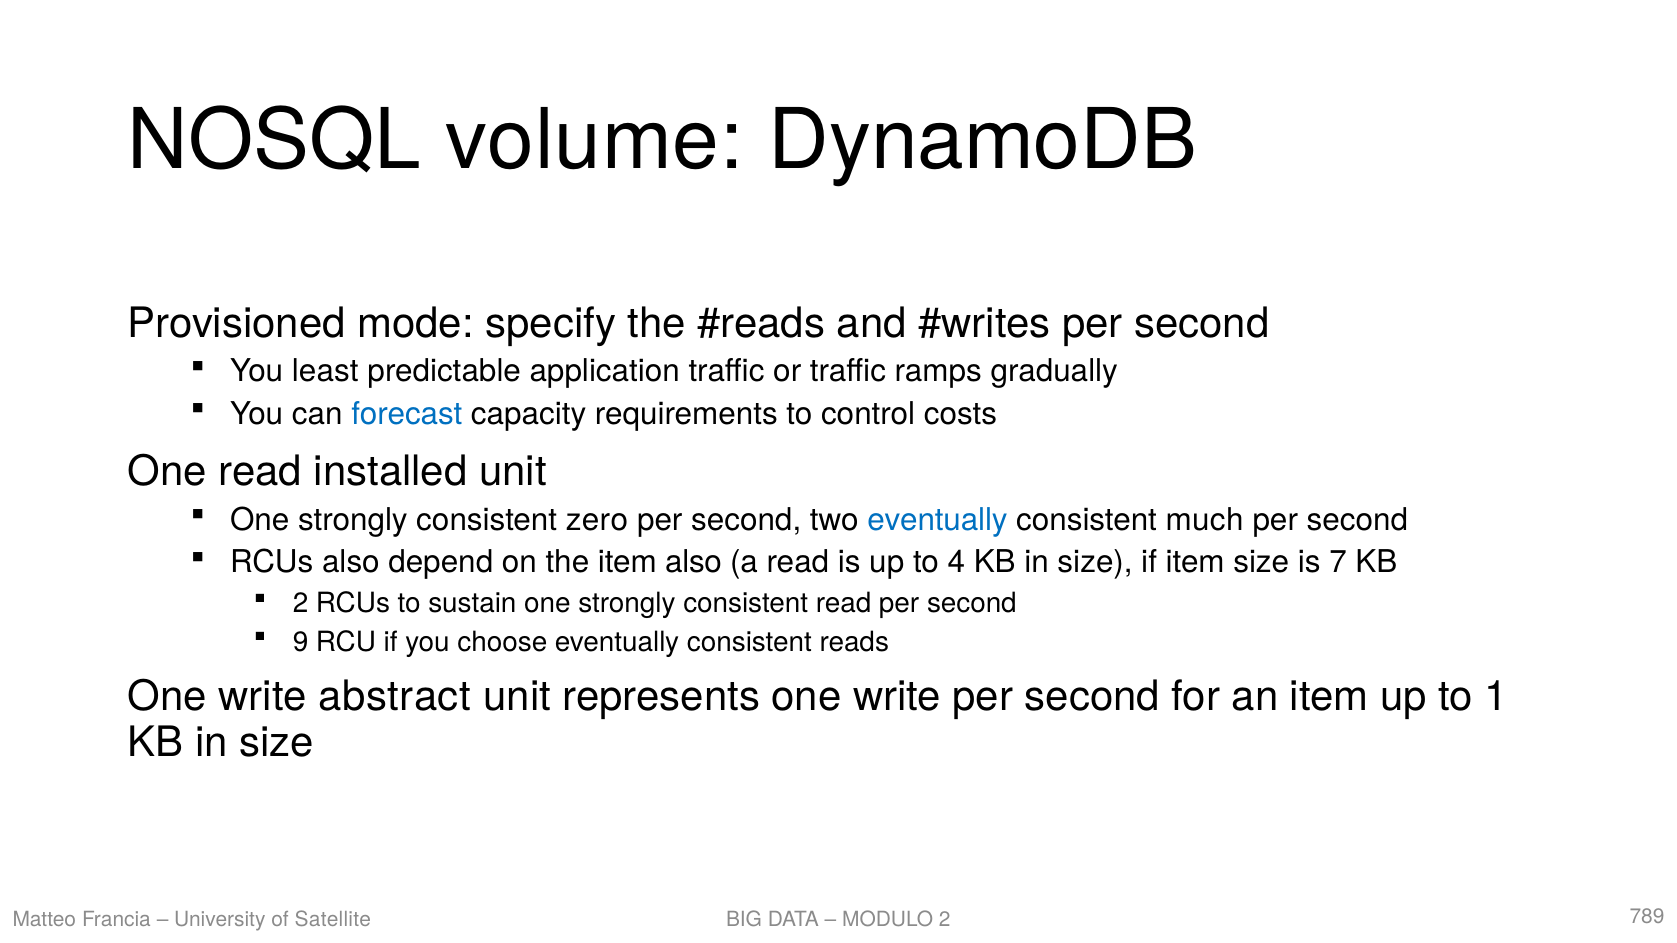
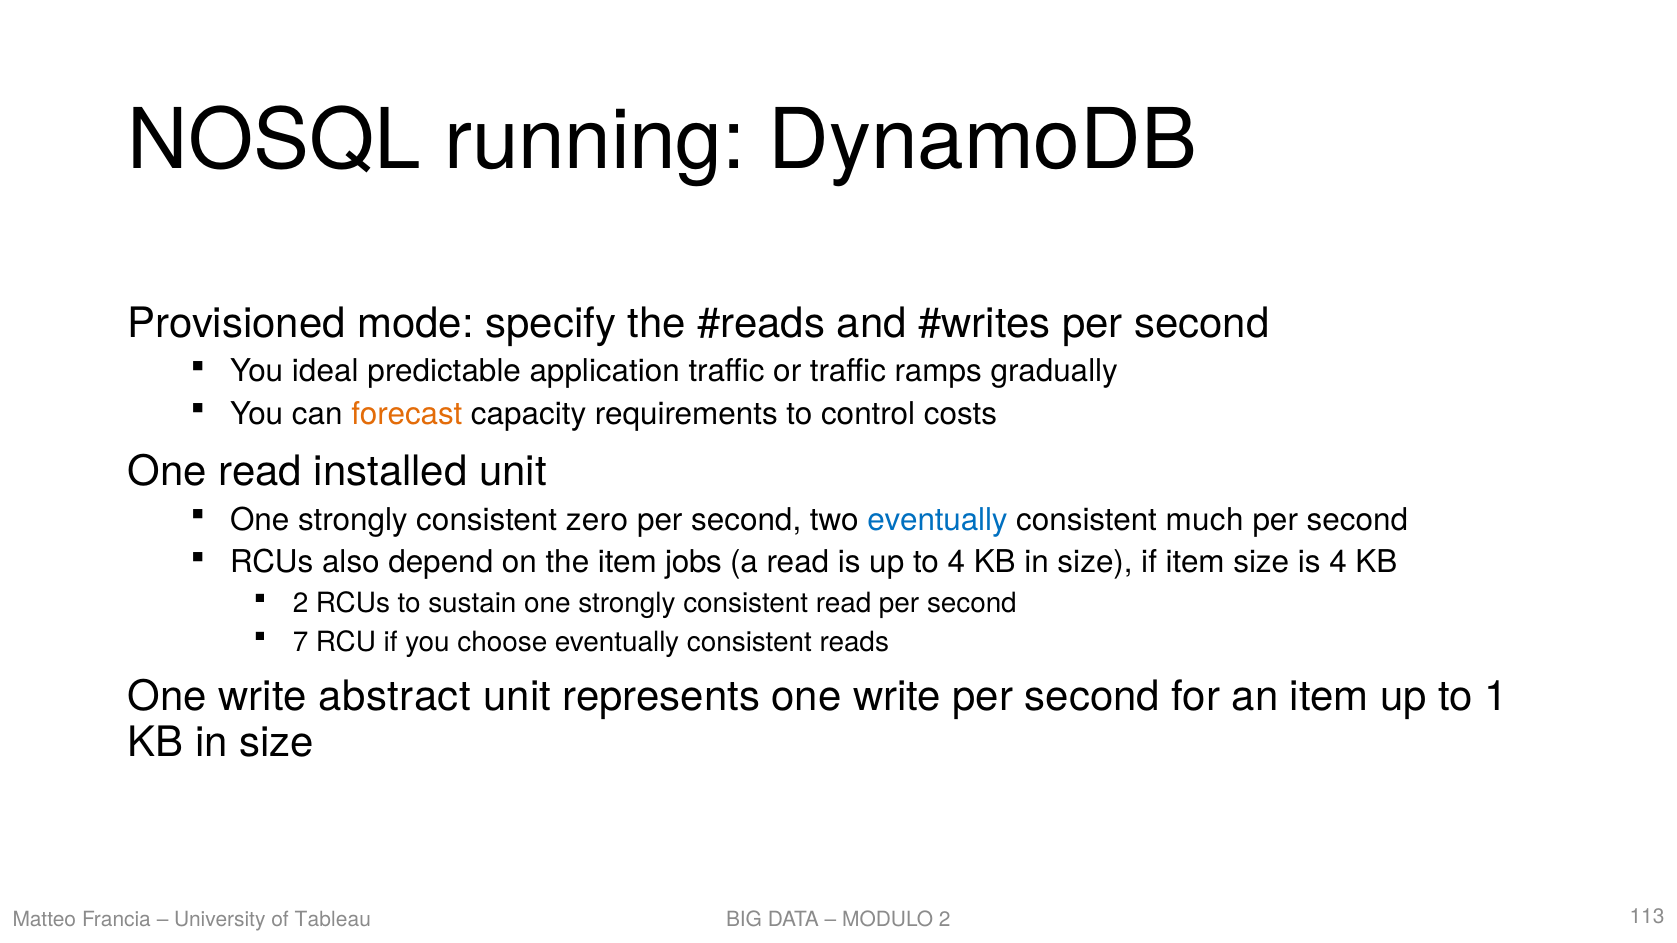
volume: volume -> running
least: least -> ideal
forecast colour: blue -> orange
item also: also -> jobs
is 7: 7 -> 4
9: 9 -> 7
Satellite: Satellite -> Tableau
789: 789 -> 113
